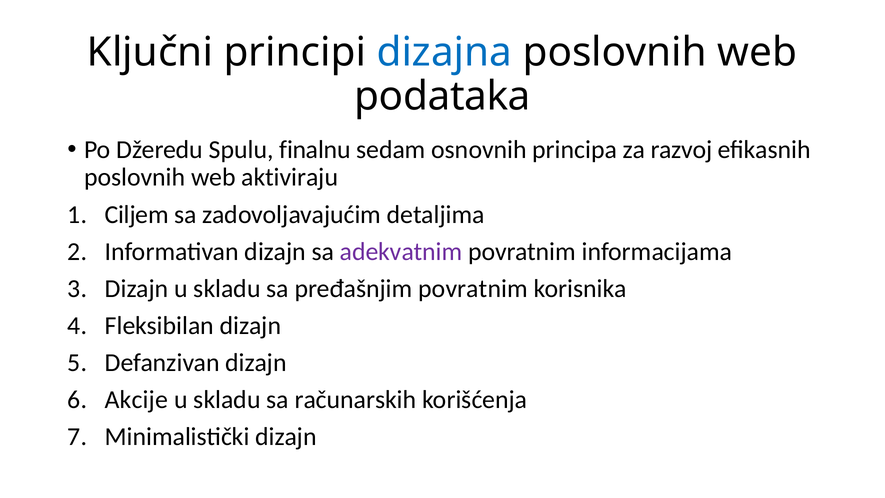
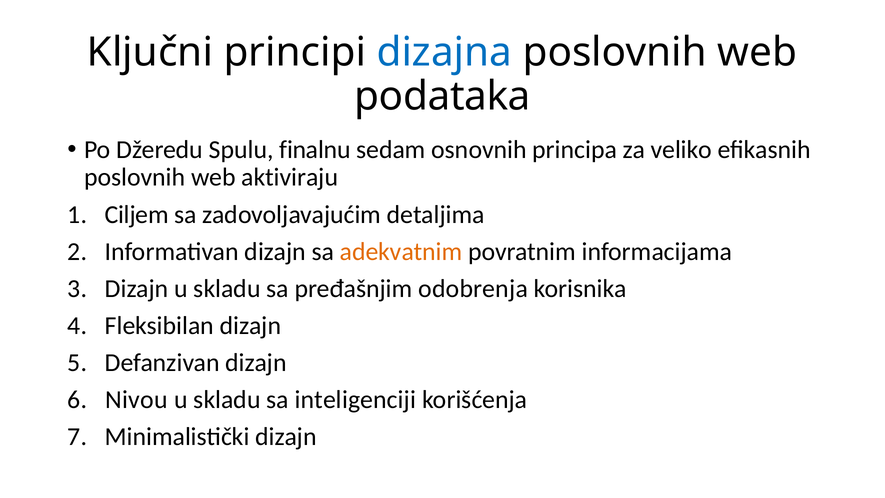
razvoj: razvoj -> veliko
adekvatnim colour: purple -> orange
pređašnjim povratnim: povratnim -> odobrenja
Akcije: Akcije -> Nivou
računarskih: računarskih -> inteligenciji
